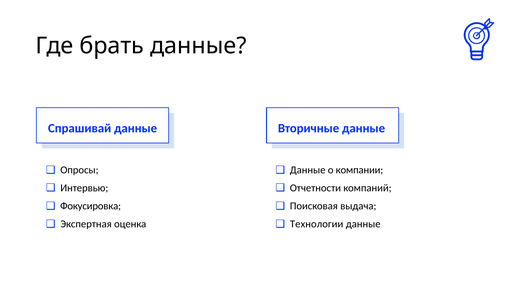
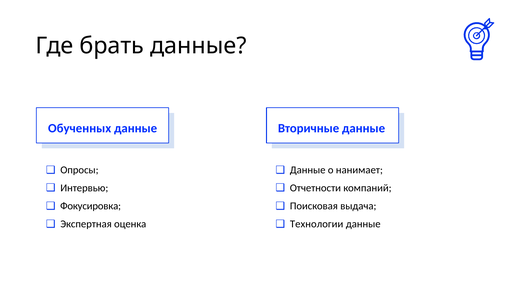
Спрашивай: Спрашивай -> Обученных
компании: компании -> нанимает
